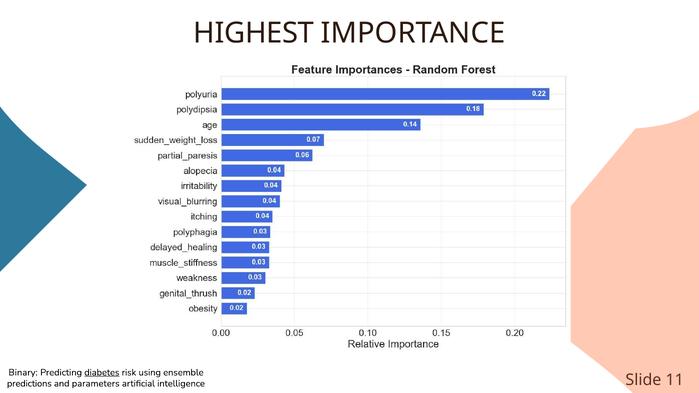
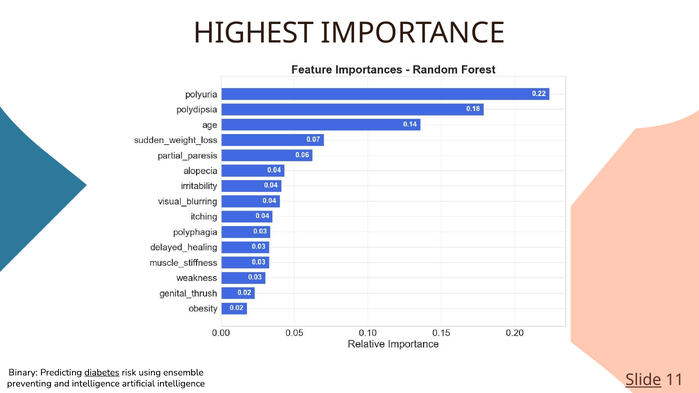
Slide underline: none -> present
predictions: predictions -> preventing
and parameters: parameters -> intelligence
